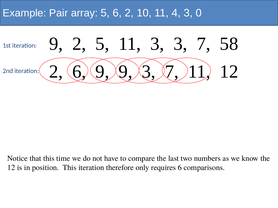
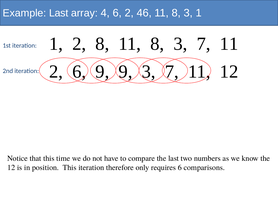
Example Pair: Pair -> Last
array 5: 5 -> 4
10: 10 -> 46
4 at (176, 13): 4 -> 8
3 0: 0 -> 1
9 at (56, 44): 9 -> 1
2 5: 5 -> 8
3 at (157, 44): 3 -> 8
58 at (229, 44): 58 -> 11
